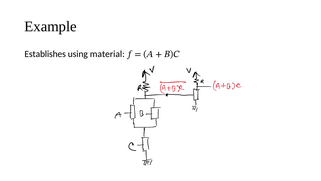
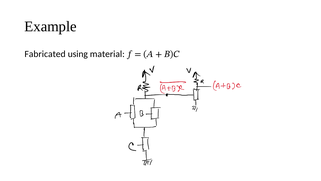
Establishes: Establishes -> Fabricated
